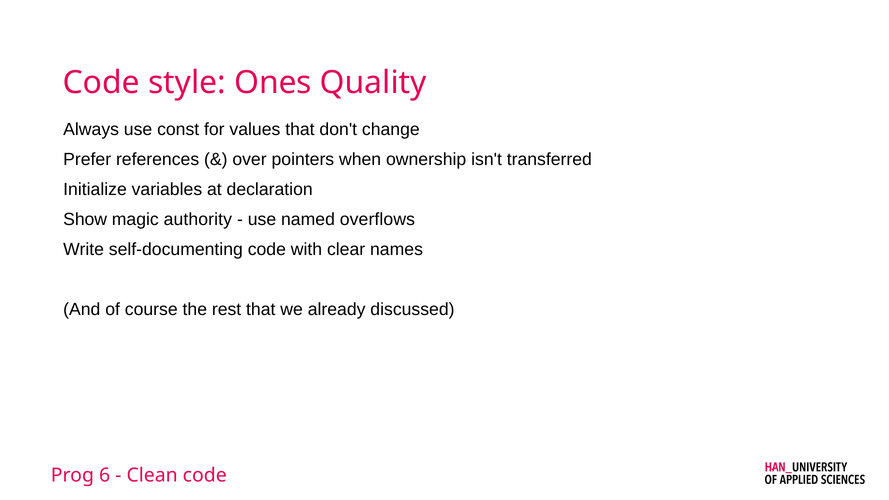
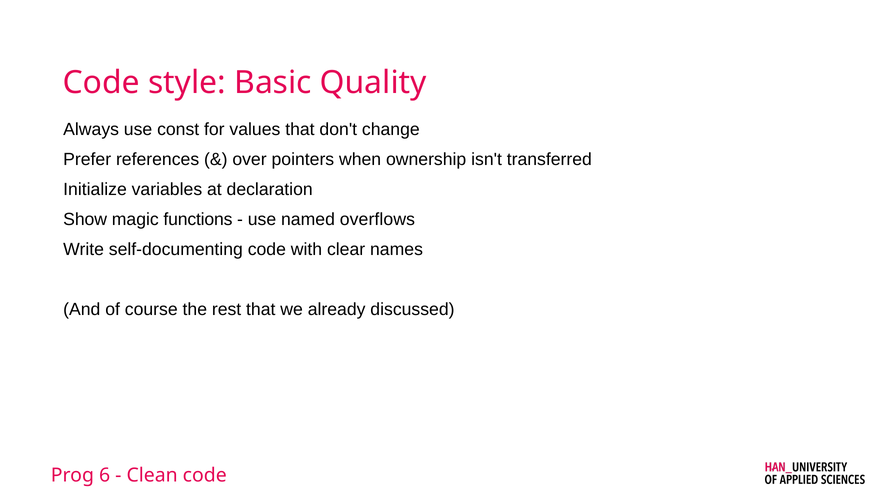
Ones: Ones -> Basic
authority: authority -> functions
